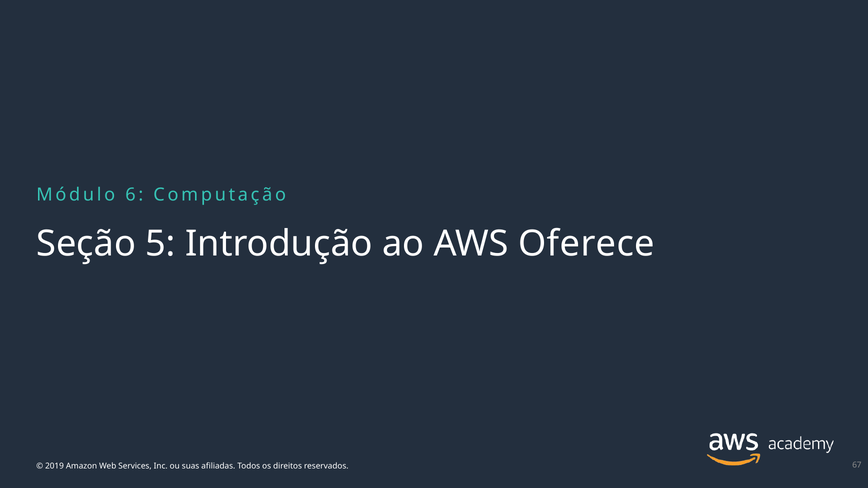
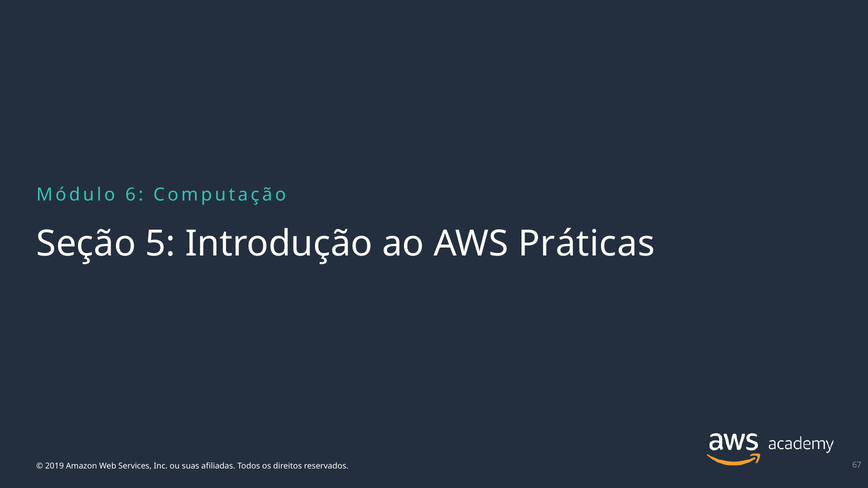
Oferece: Oferece -> Práticas
